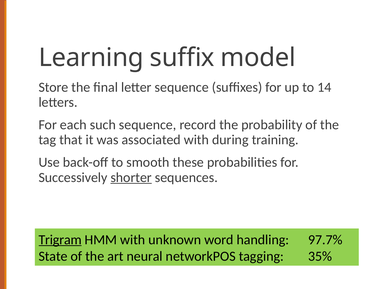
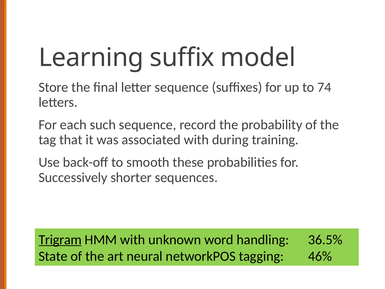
14: 14 -> 74
shorter underline: present -> none
97.7%: 97.7% -> 36.5%
35%: 35% -> 46%
